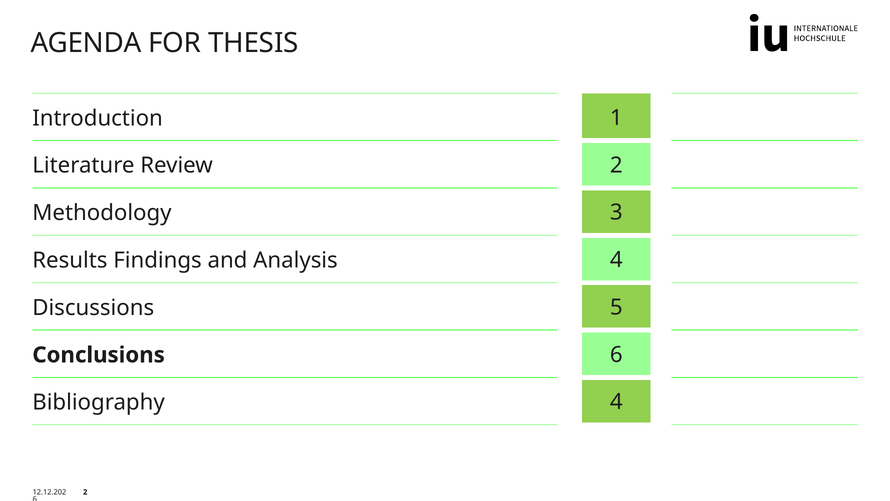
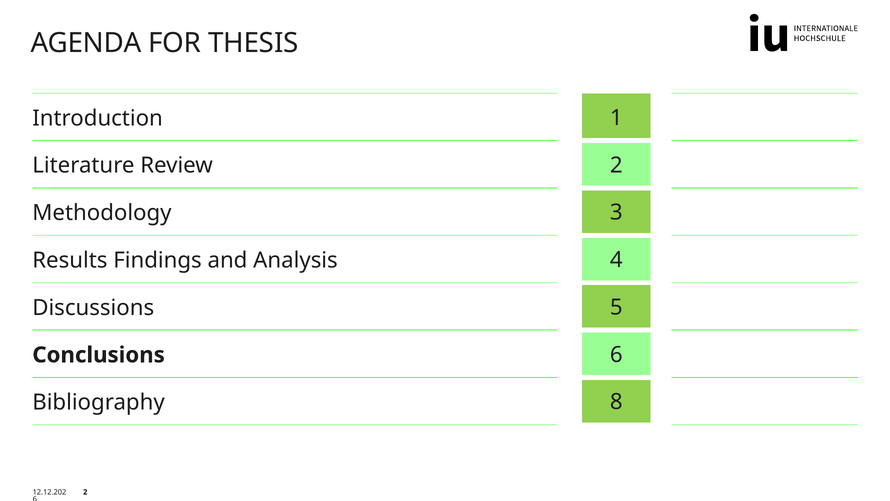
Bibliography 4: 4 -> 8
